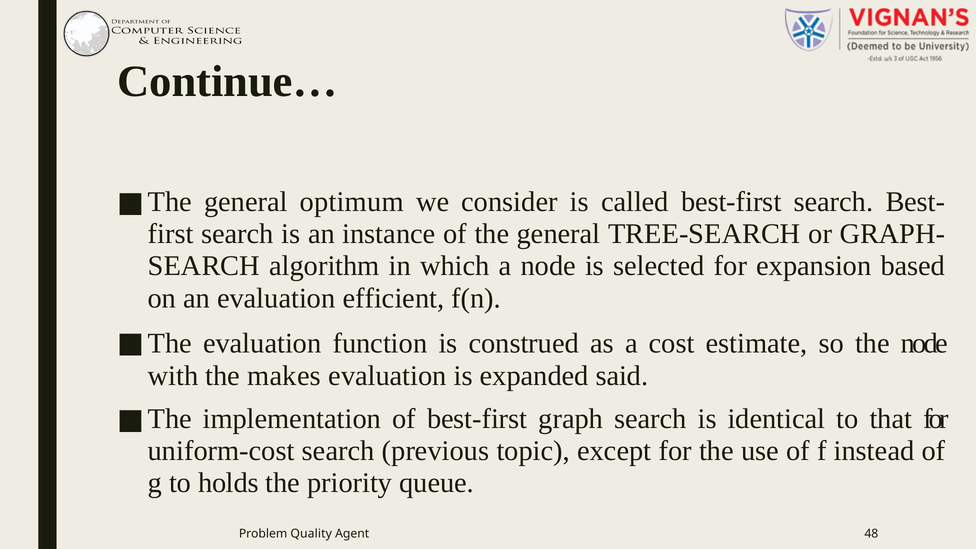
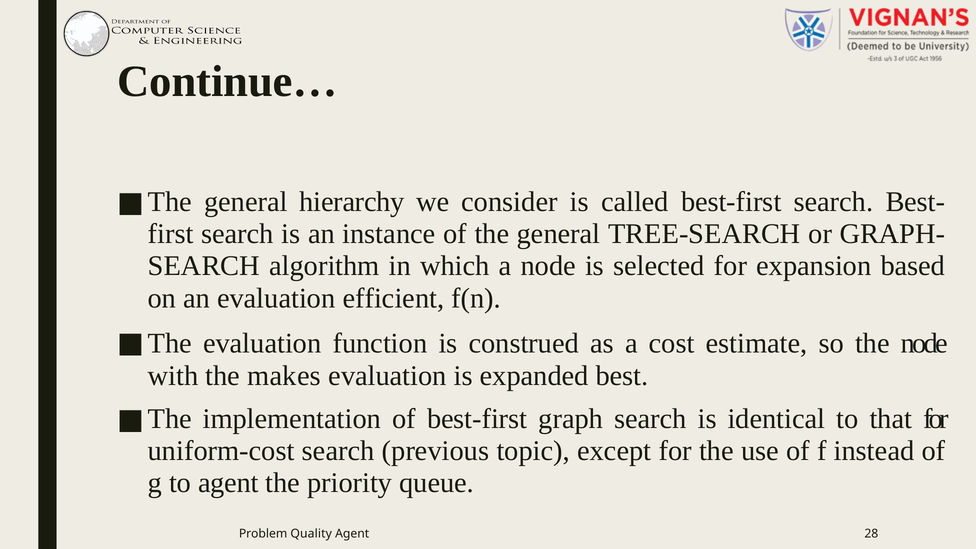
optimum: optimum -> hierarchy
said: said -> best
to holds: holds -> agent
48: 48 -> 28
